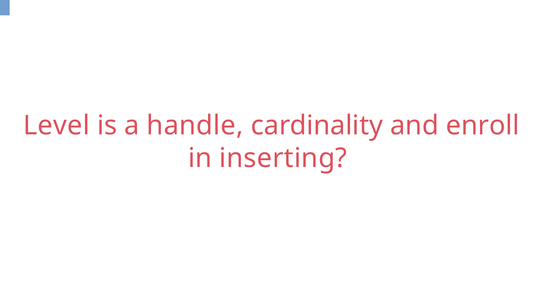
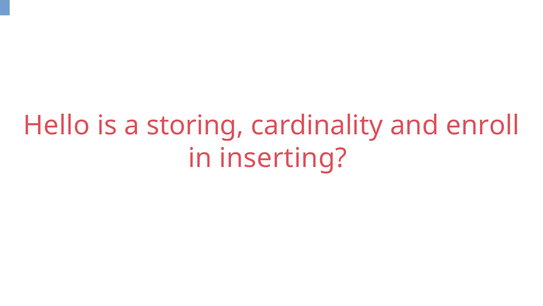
Level: Level -> Hello
handle: handle -> storing
